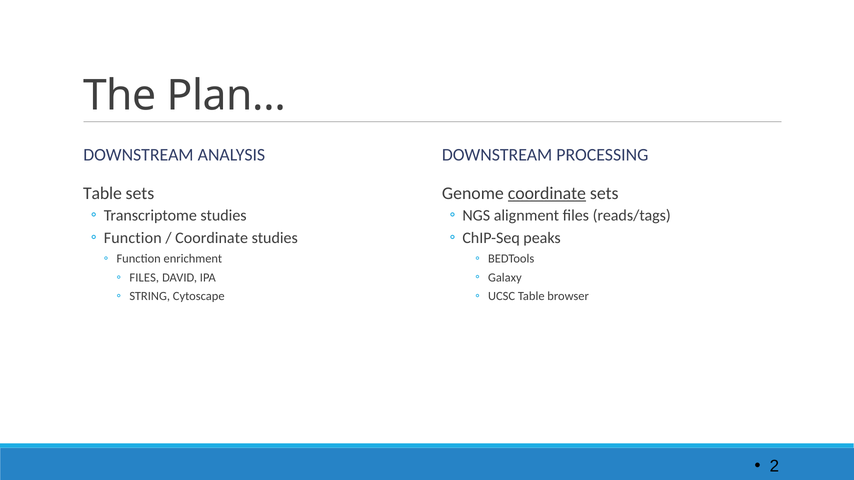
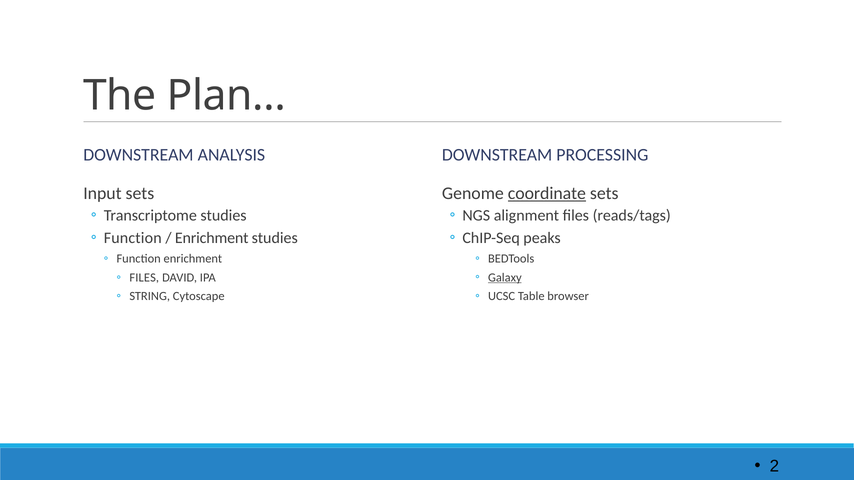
Table at (102, 194): Table -> Input
Coordinate at (212, 238): Coordinate -> Enrichment
Galaxy underline: none -> present
